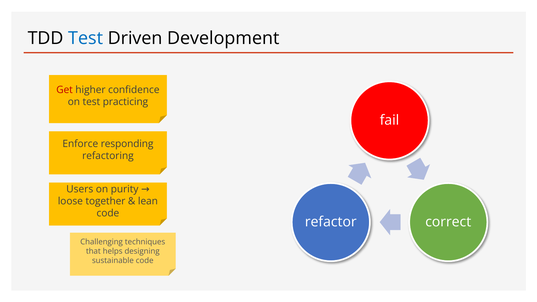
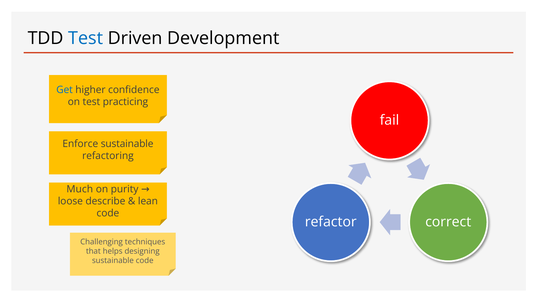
Get colour: red -> blue
Enforce responding: responding -> sustainable
Users: Users -> Much
together: together -> describe
